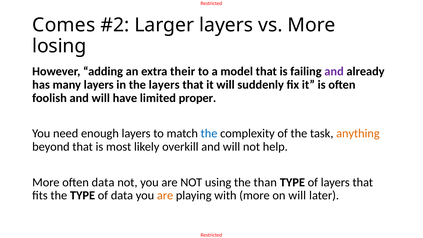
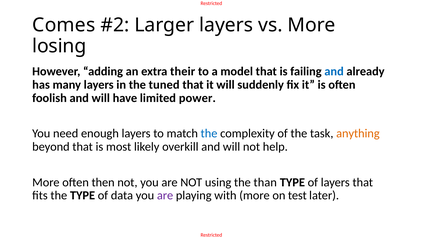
and at (334, 71) colour: purple -> blue
the layers: layers -> tuned
proper: proper -> power
often data: data -> then
are at (165, 196) colour: orange -> purple
on will: will -> test
